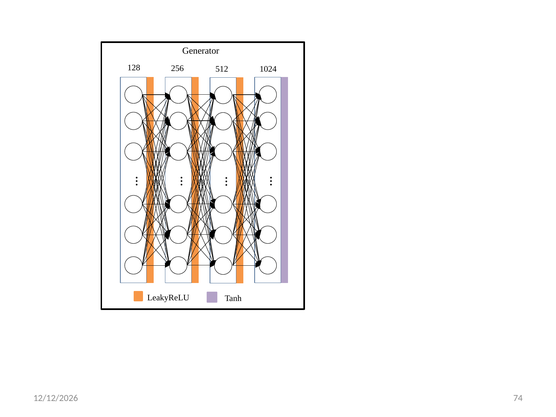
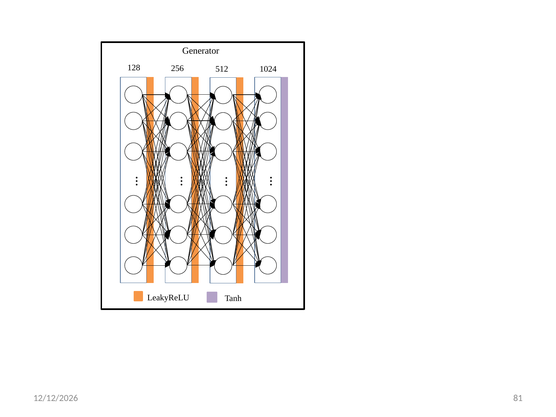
74: 74 -> 81
